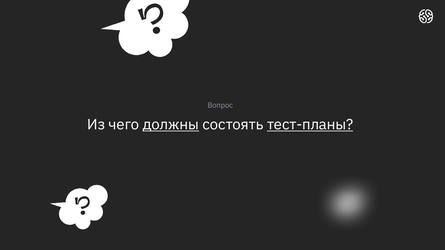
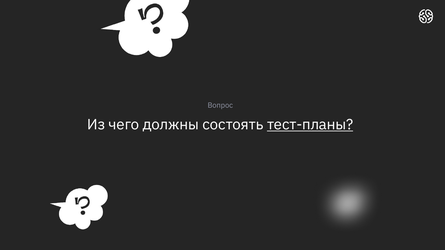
должны underline: present -> none
